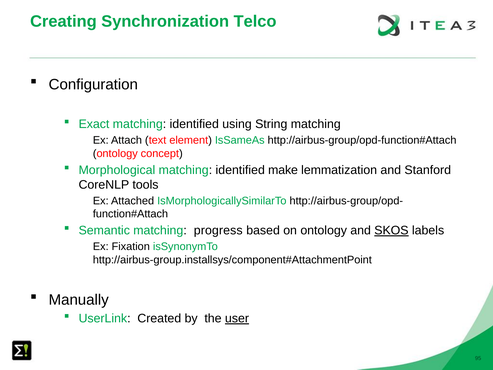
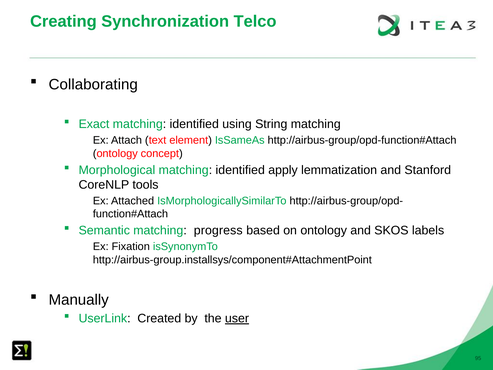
Configuration: Configuration -> Collaborating
make: make -> apply
SKOS underline: present -> none
